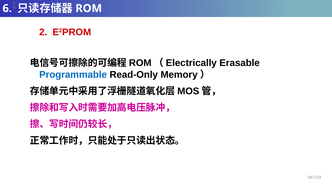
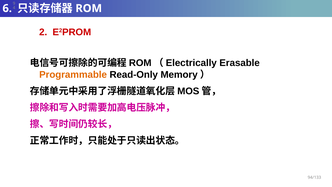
Programmable colour: blue -> orange
